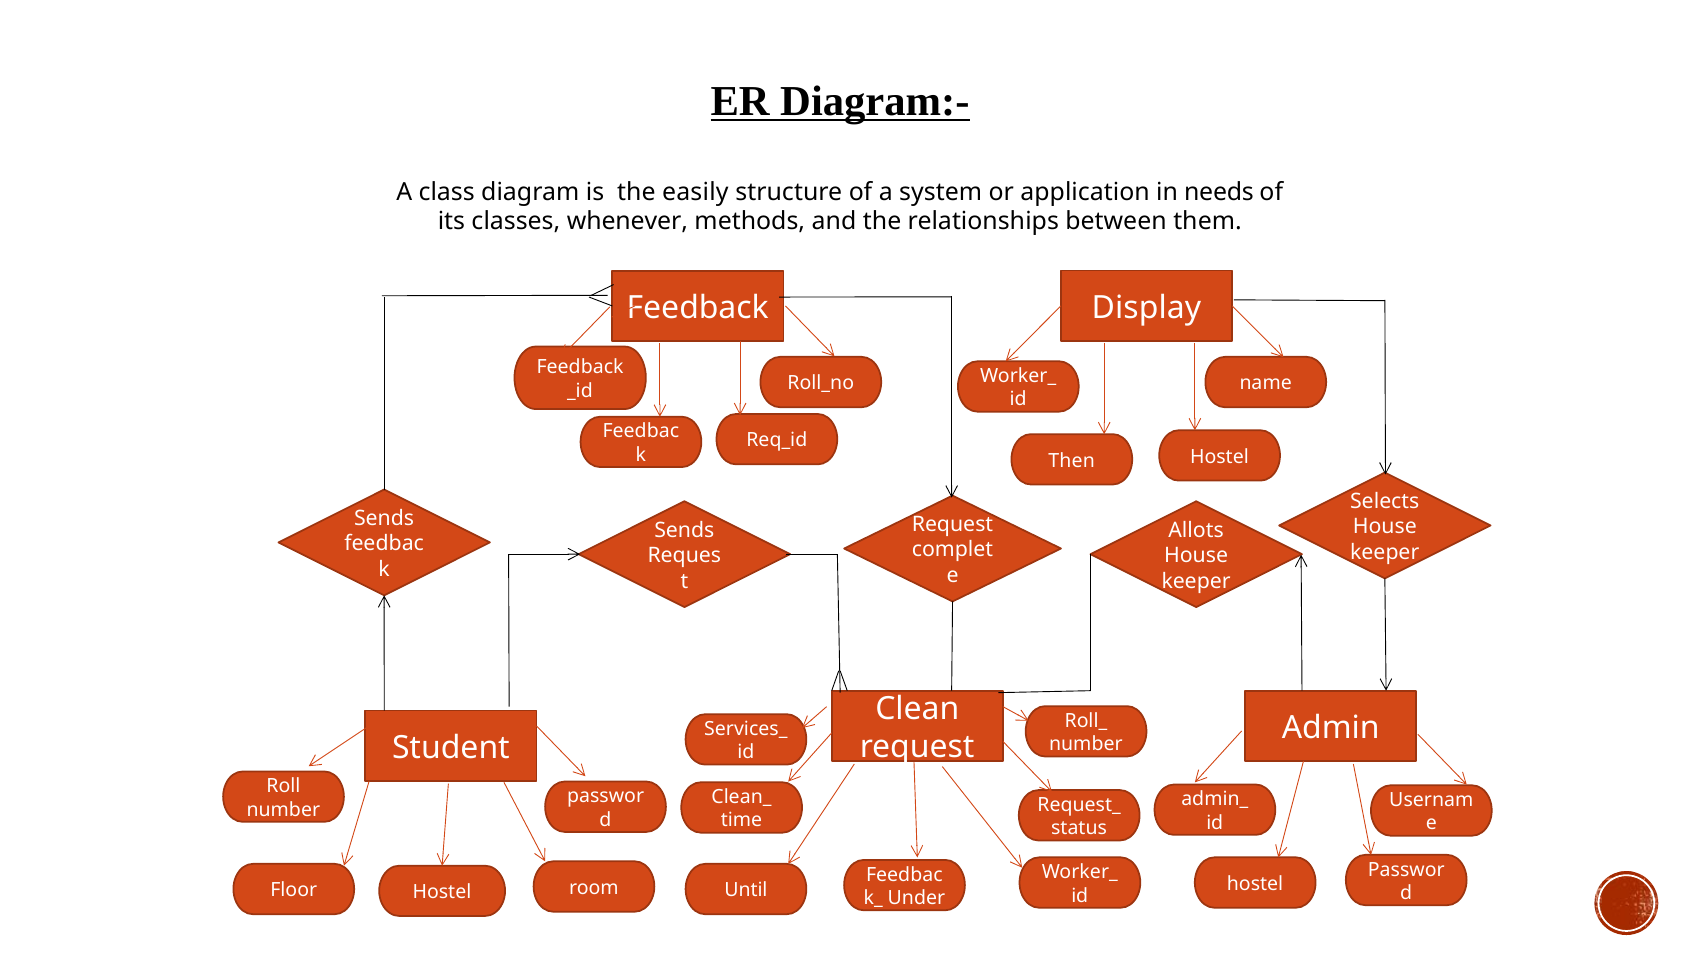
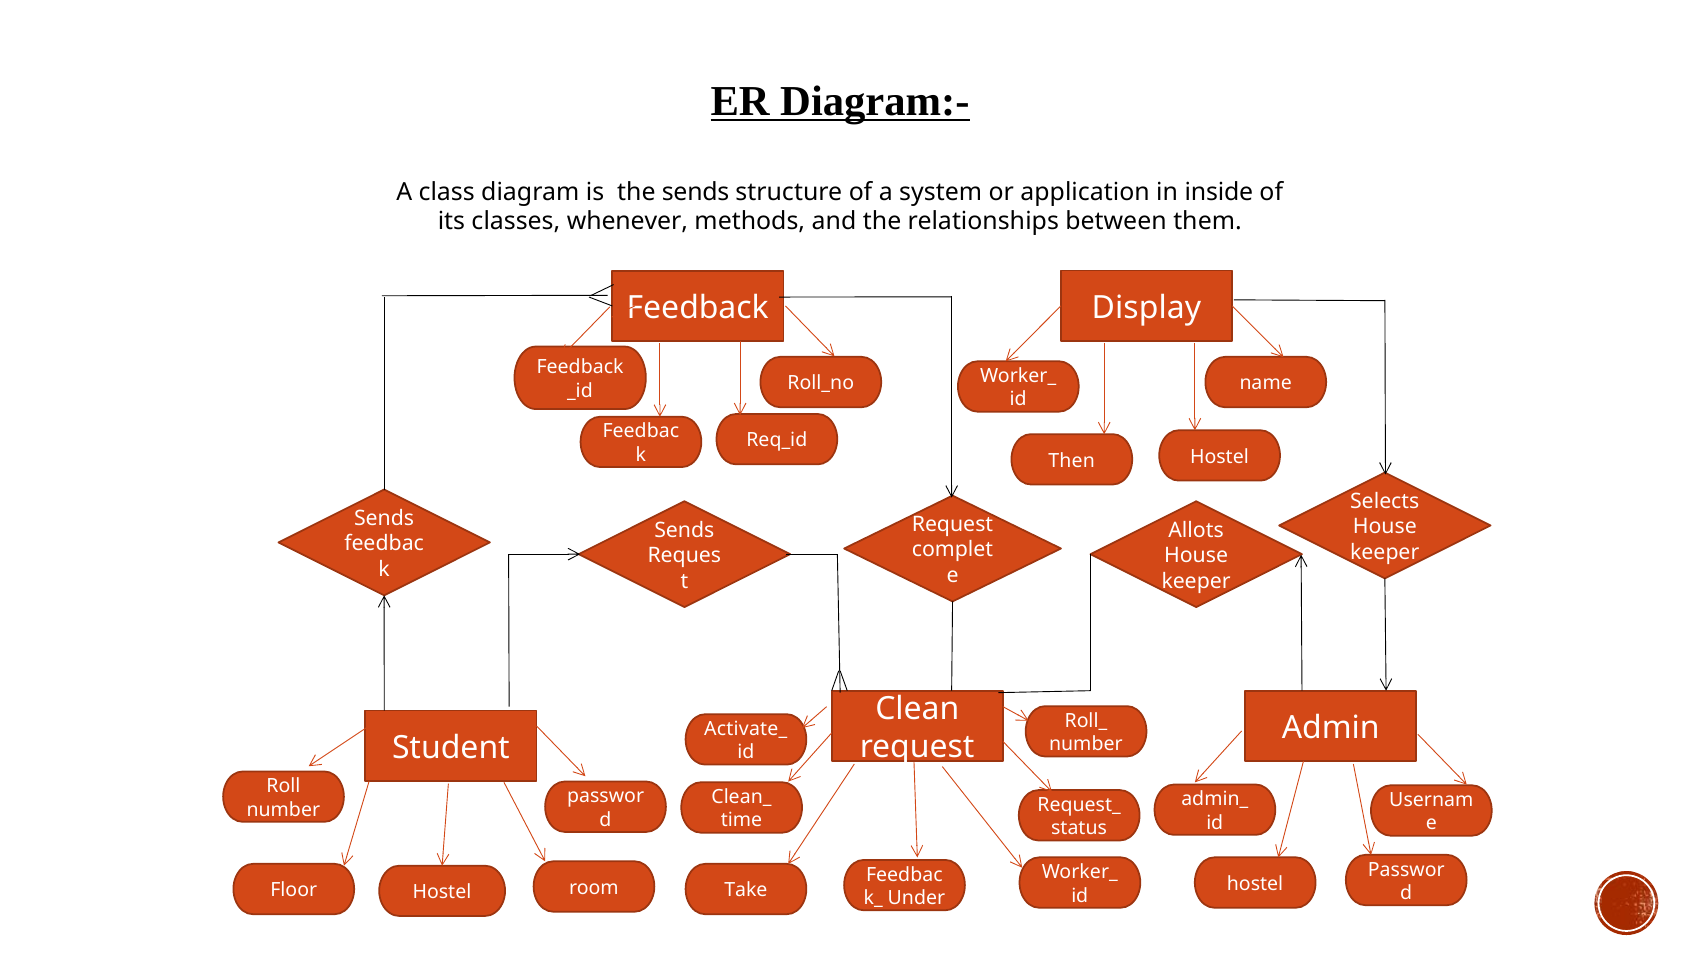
the easily: easily -> sends
needs: needs -> inside
Services_: Services_ -> Activate_
Until: Until -> Take
